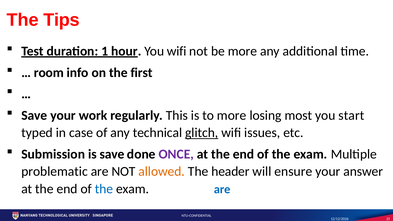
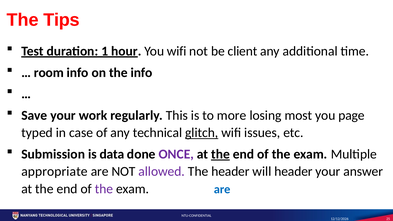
be more: more -> client
the first: first -> info
start: start -> page
is save: save -> data
the at (220, 154) underline: none -> present
problematic: problematic -> appropriate
allowed at (162, 172) colour: orange -> purple
will ensure: ensure -> header
the at (104, 189) colour: blue -> purple
